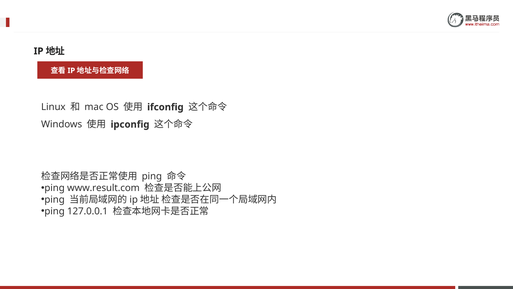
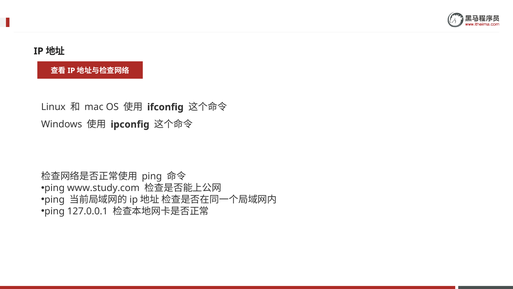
www.result.com: www.result.com -> www.study.com
